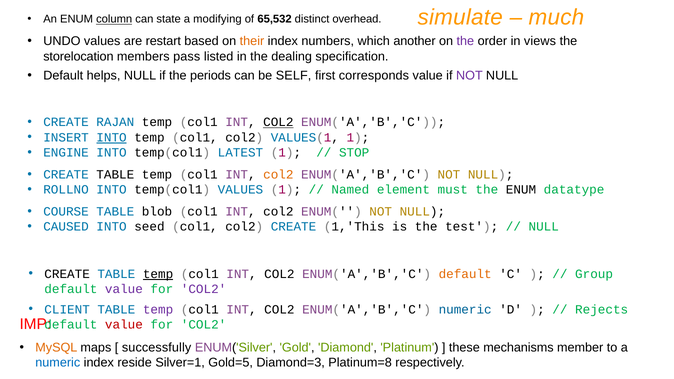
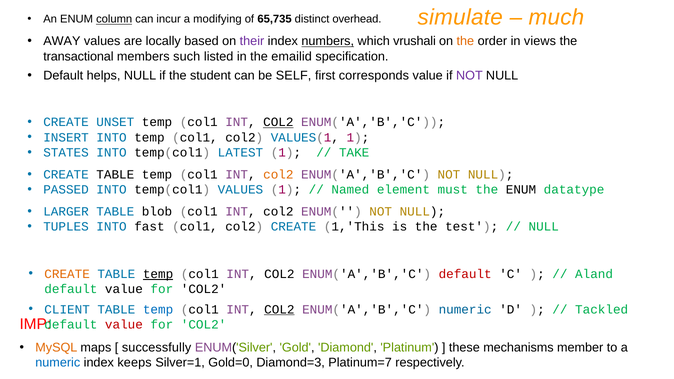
state: state -> incur
65,532: 65,532 -> 65,735
UNDO: UNDO -> AWAY
restart: restart -> locally
their colour: orange -> purple
numbers underline: none -> present
another: another -> vrushali
the at (465, 41) colour: purple -> orange
storelocation: storelocation -> transactional
pass: pass -> such
dealing: dealing -> emailid
periods: periods -> student
RAJAN: RAJAN -> UNSET
INTO at (112, 138) underline: present -> none
ENGINE: ENGINE -> STATES
STOP: STOP -> TAKE
ROLLNO: ROLLNO -> PASSED
COURSE: COURSE -> LARGER
CAUSED: CAUSED -> TUPLES
seed: seed -> fast
CREATE at (67, 274) colour: black -> orange
default at (465, 274) colour: orange -> red
Group: Group -> Aland
value at (124, 289) colour: purple -> black
COL2 at (204, 289) colour: purple -> black
temp at (158, 309) colour: purple -> blue
COL2 at (279, 309) underline: none -> present
Rejects: Rejects -> Tackled
reside: reside -> keeps
Gold=5: Gold=5 -> Gold=0
Platinum=8: Platinum=8 -> Platinum=7
